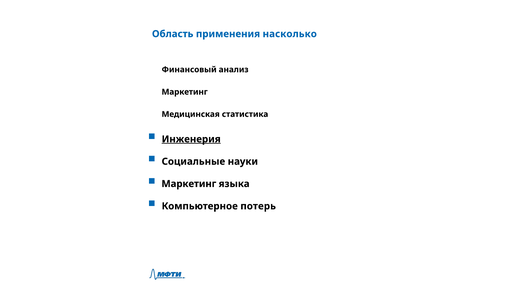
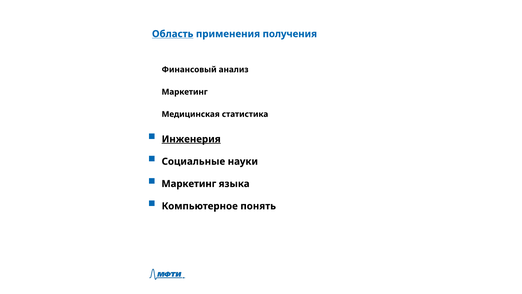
Область underline: none -> present
насколько: насколько -> получения
потерь: потерь -> понять
